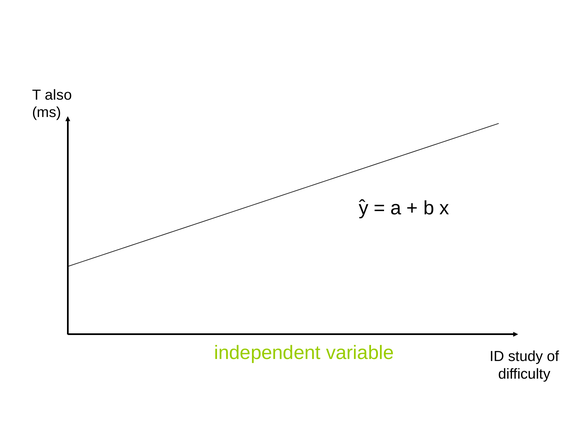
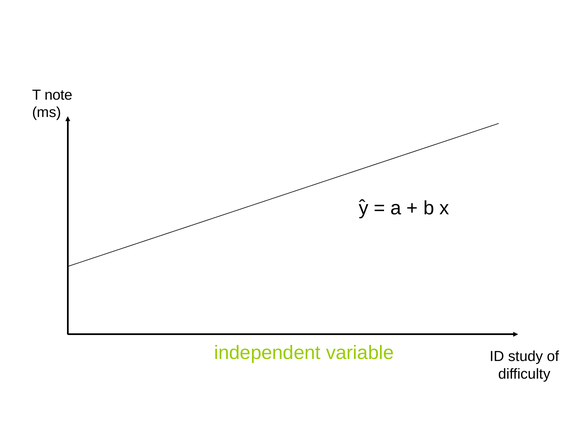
also: also -> note
